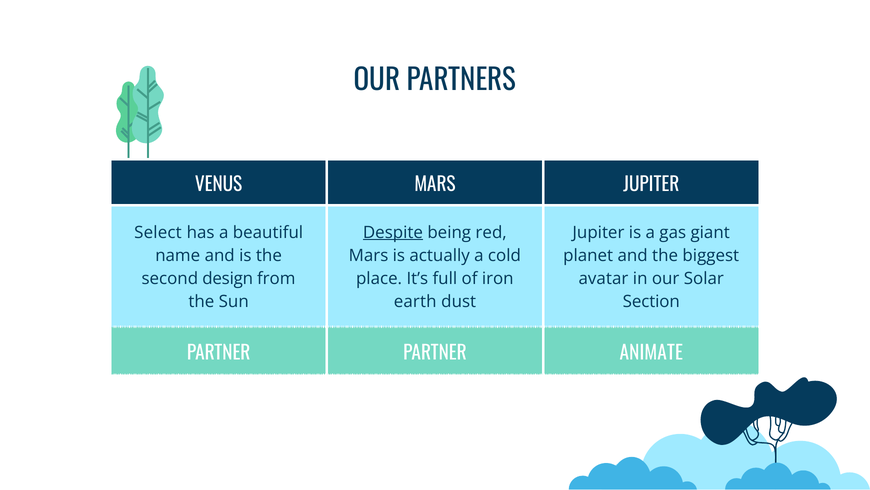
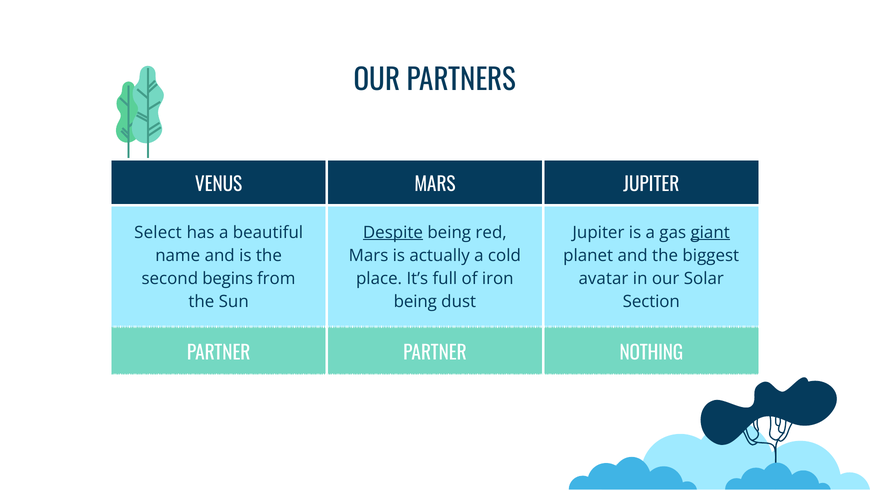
giant underline: none -> present
design: design -> begins
earth at (415, 301): earth -> being
ANIMATE: ANIMATE -> NOTHING
